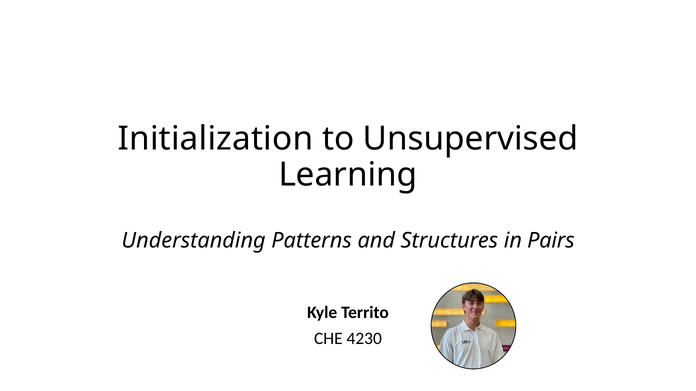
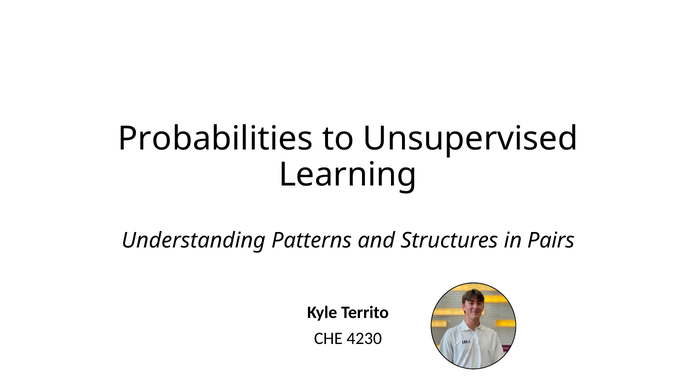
Initialization: Initialization -> Probabilities
